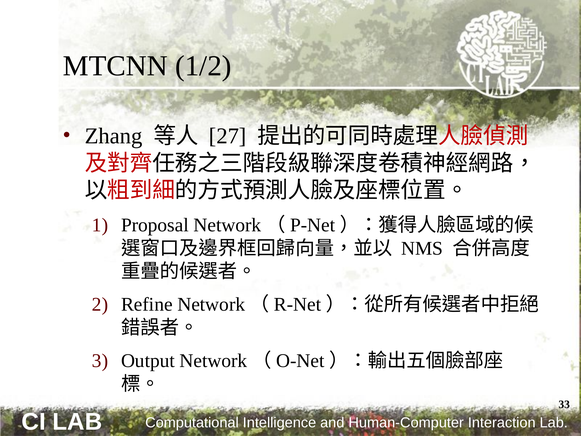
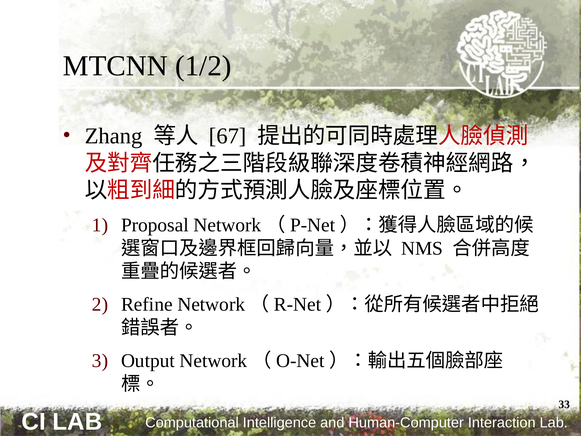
27: 27 -> 67
